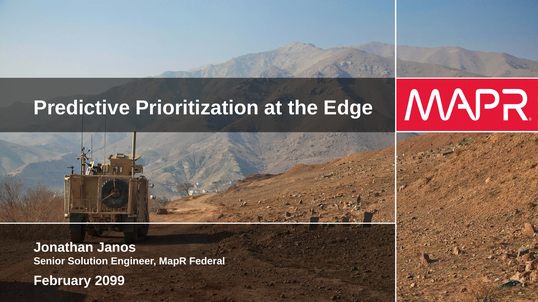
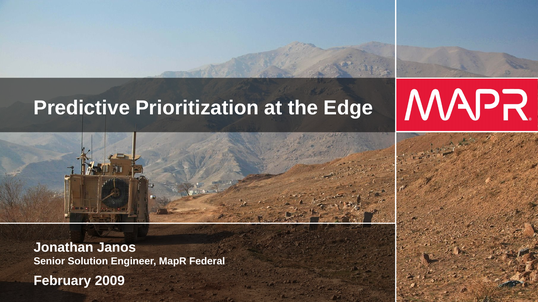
2099: 2099 -> 2009
